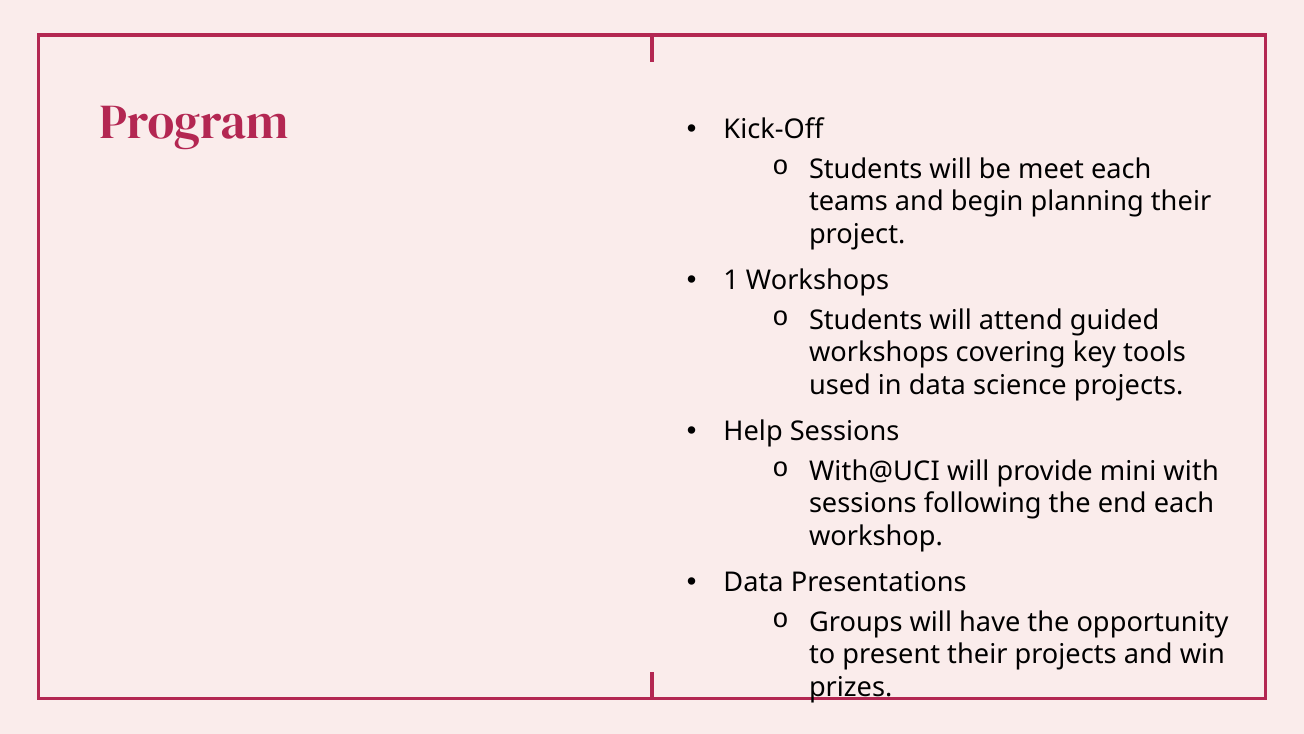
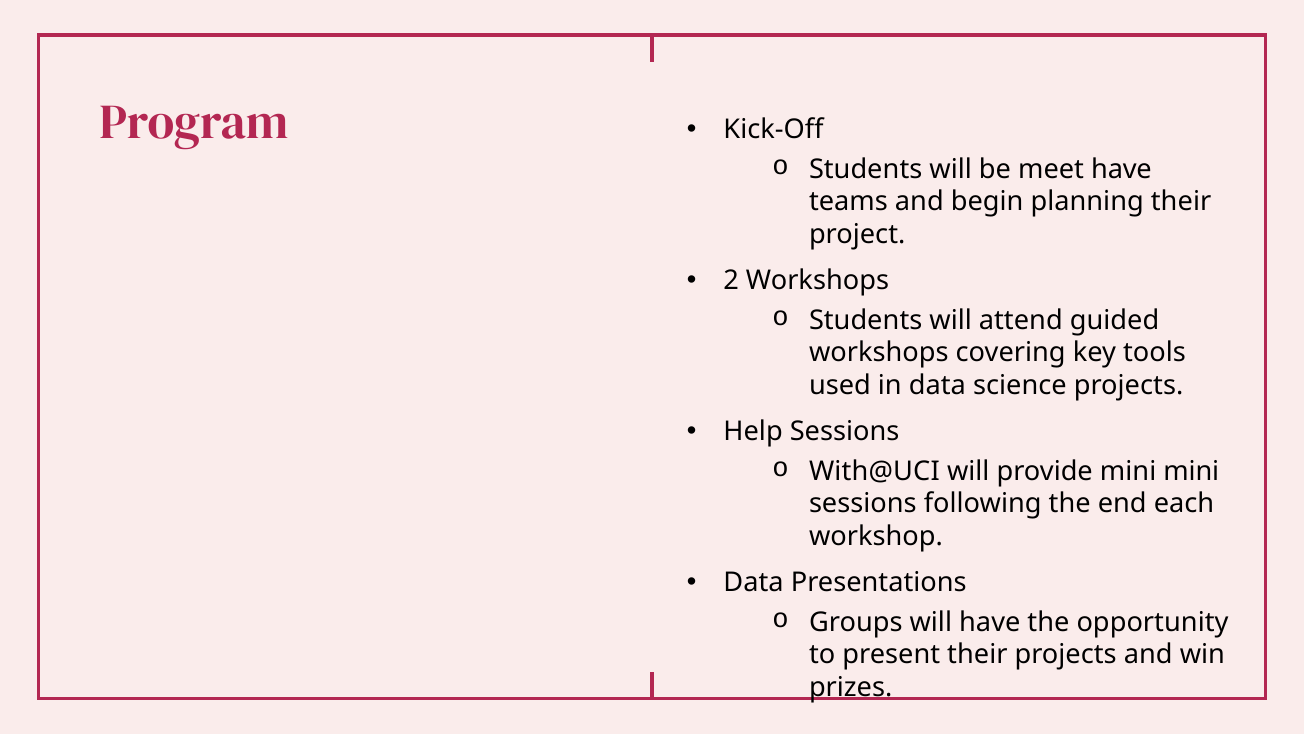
meet each: each -> have
1: 1 -> 2
mini with: with -> mini
